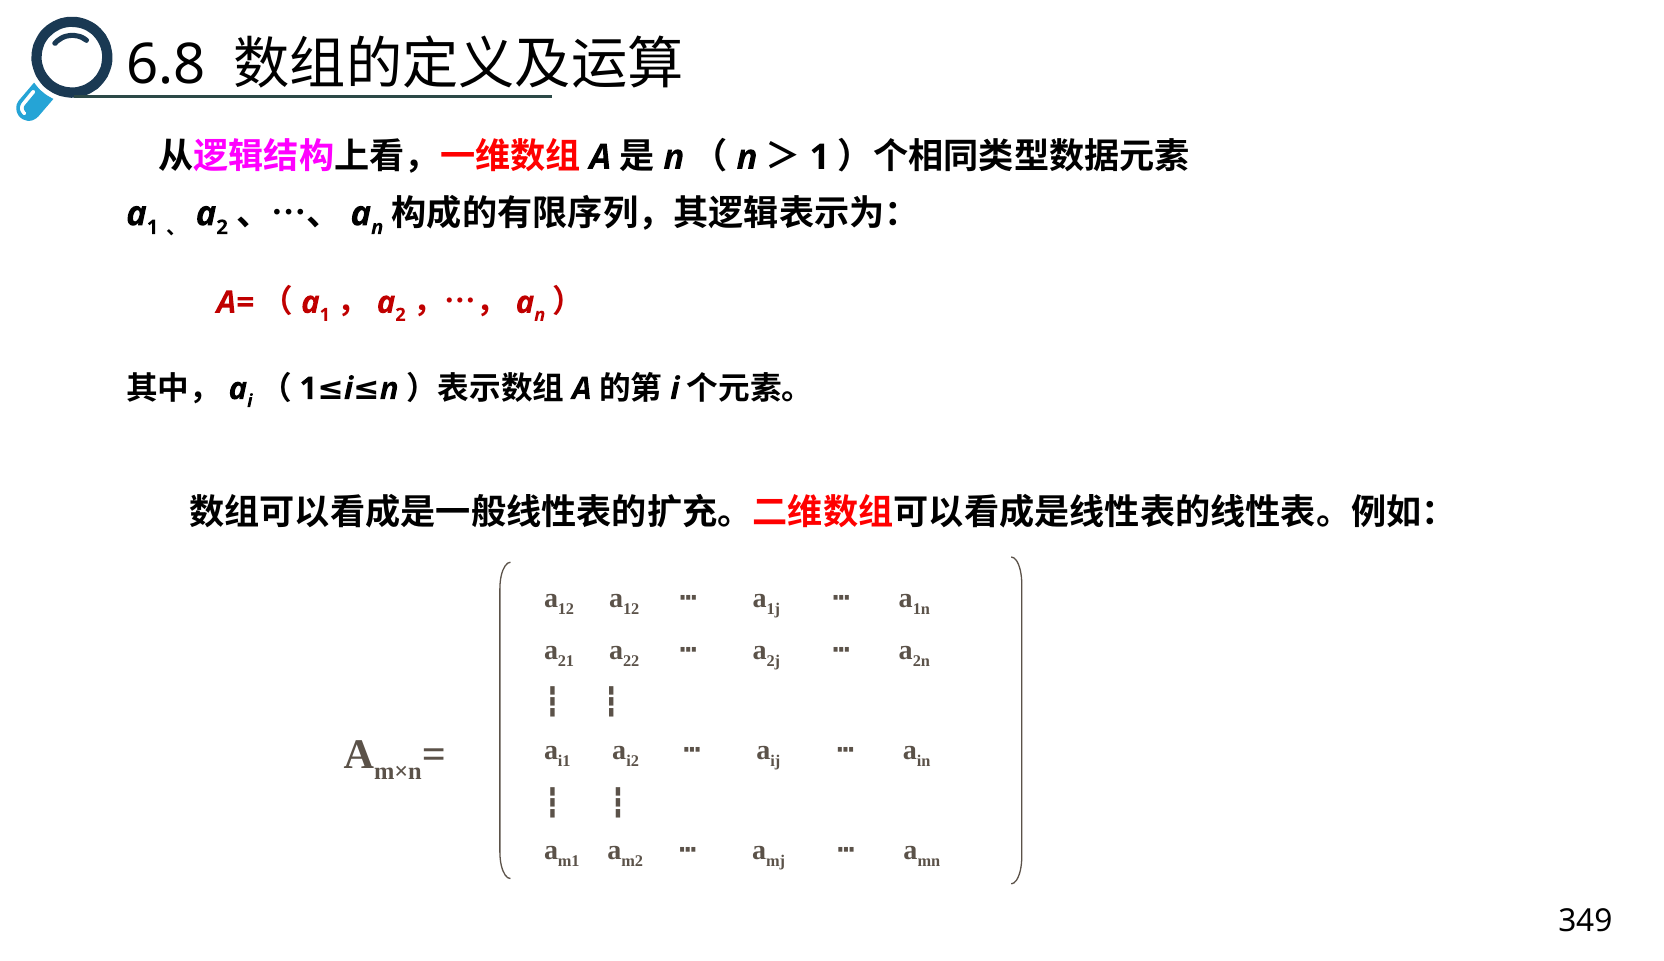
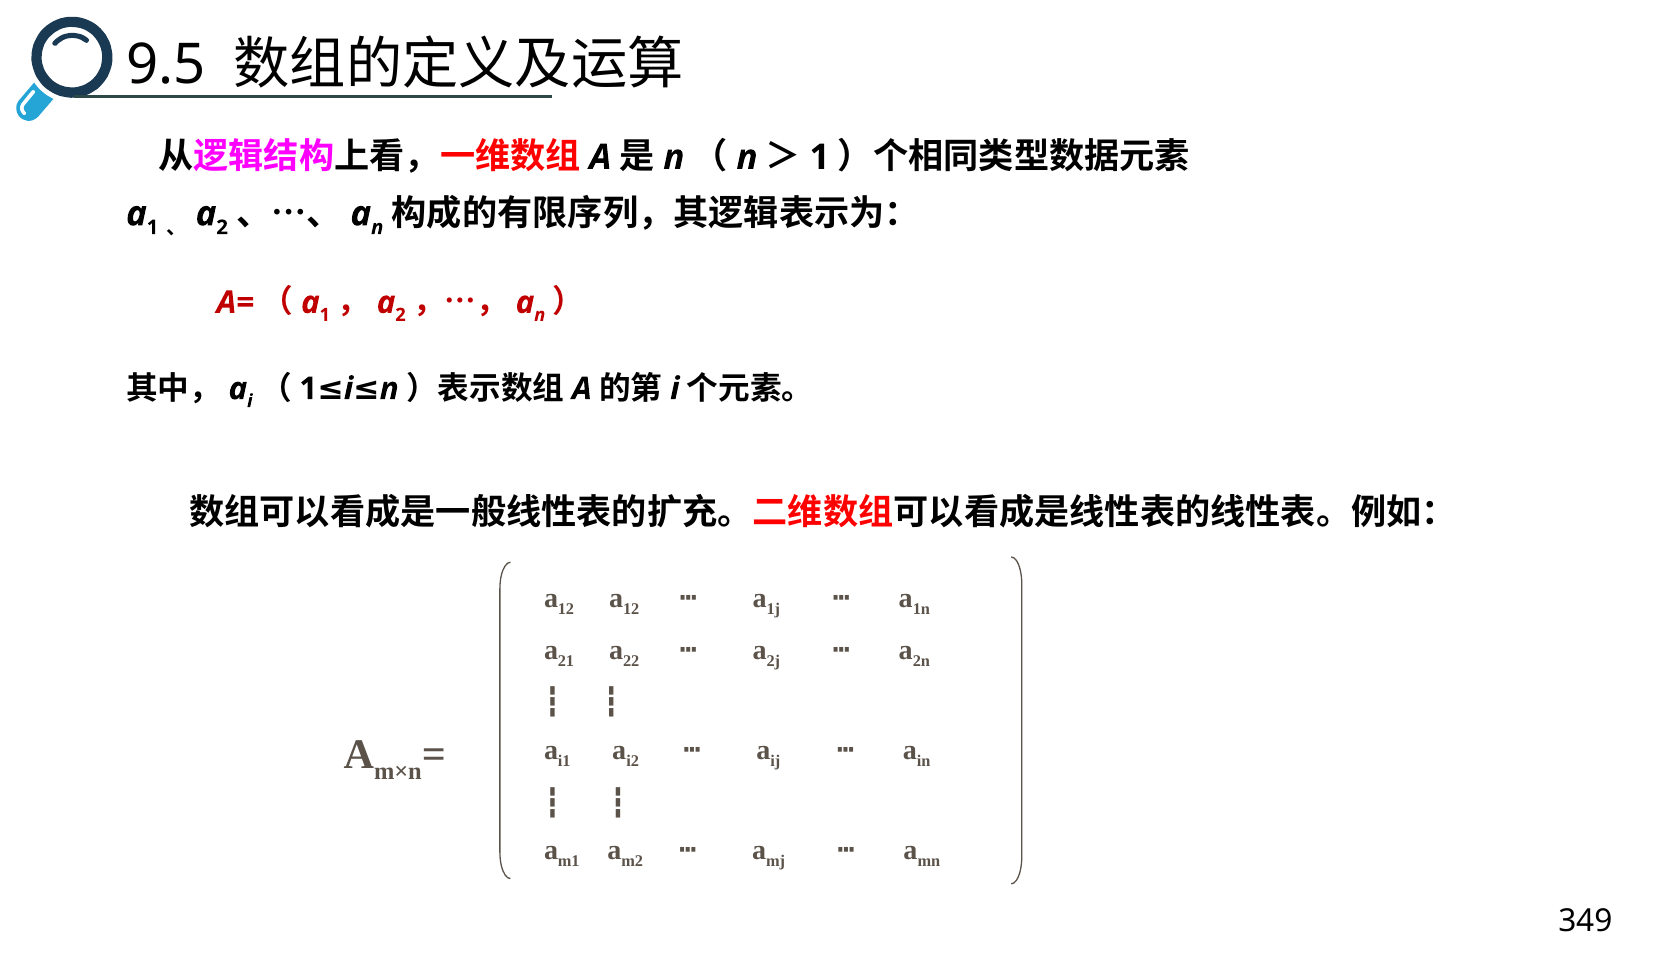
6.8: 6.8 -> 9.5
